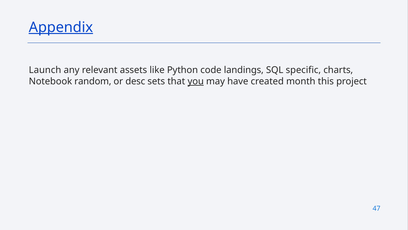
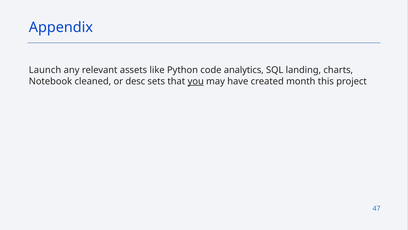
Appendix underline: present -> none
landings: landings -> analytics
specific: specific -> landing
random: random -> cleaned
